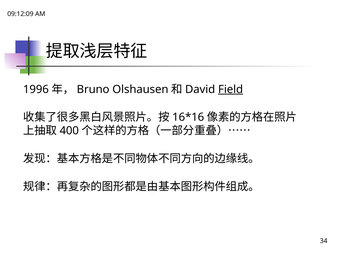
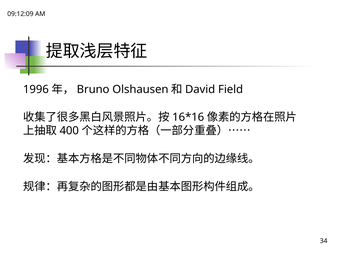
Field underline: present -> none
